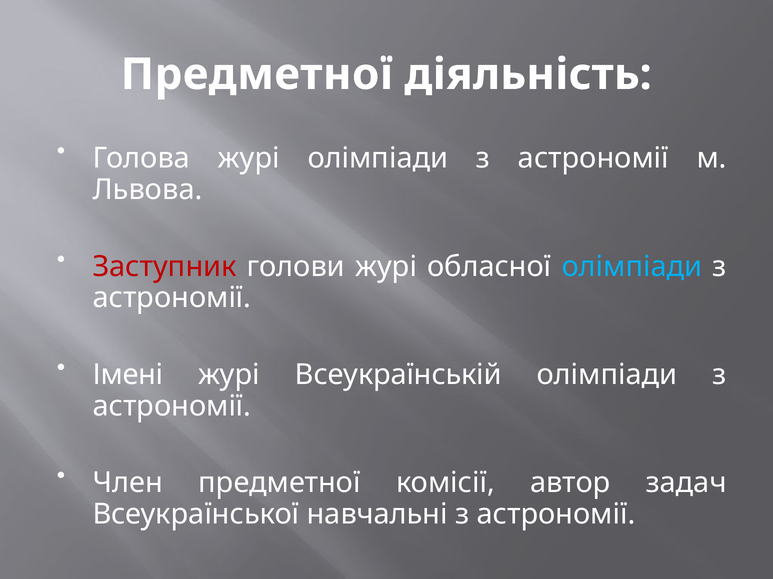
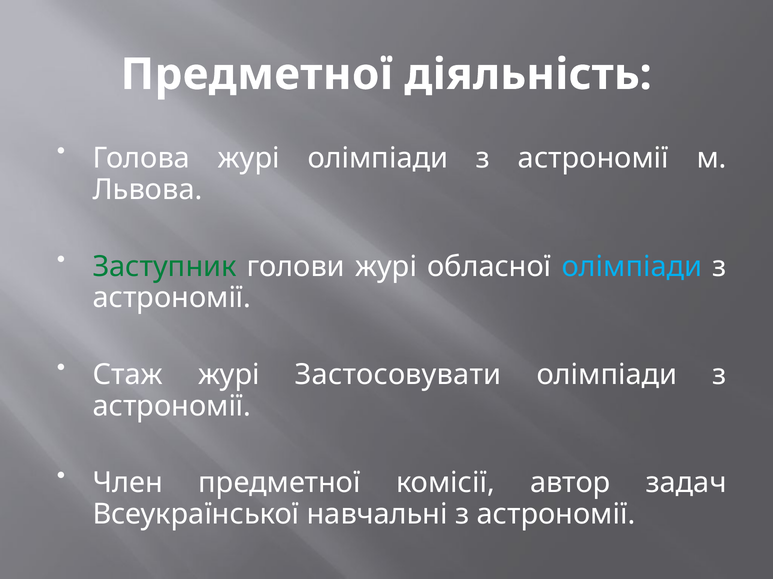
Заступник colour: red -> green
Імені: Імені -> Стаж
Всеукраїнській: Всеукраїнській -> Застосовувати
